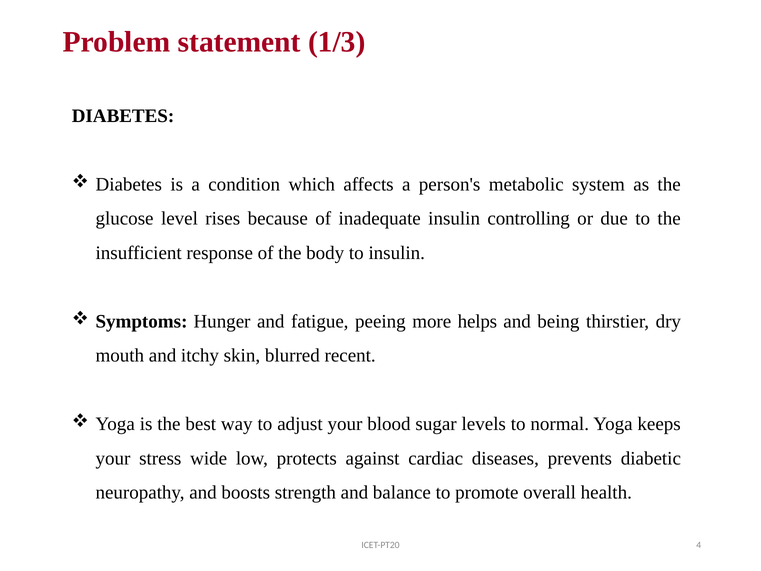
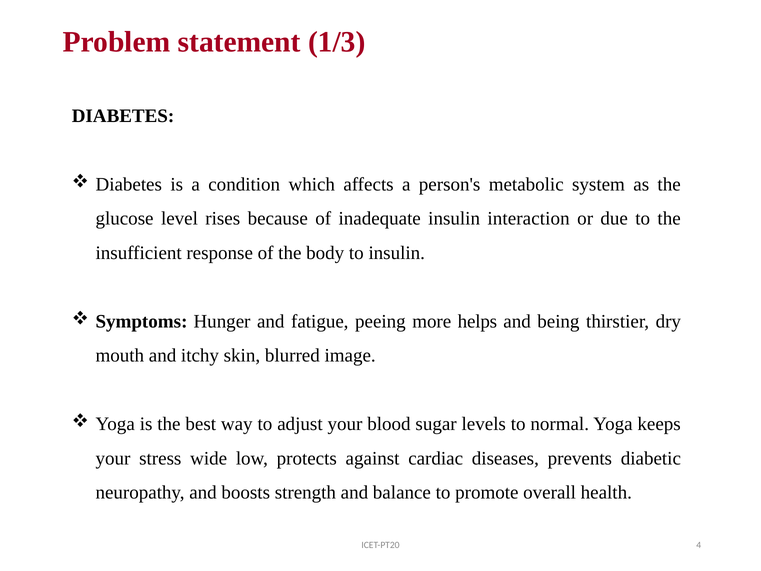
controlling: controlling -> interaction
recent: recent -> image
